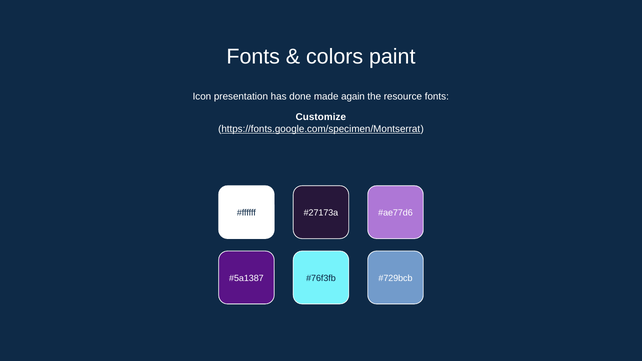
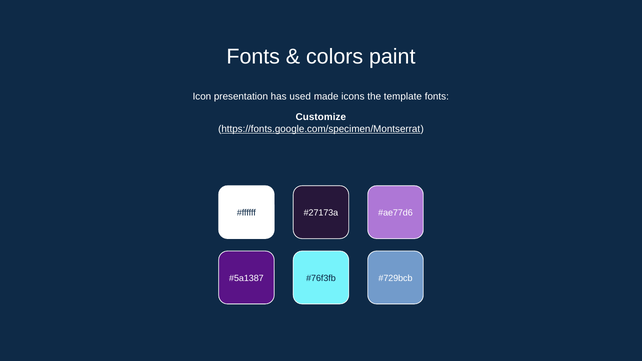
done: done -> used
again: again -> icons
resource: resource -> template
